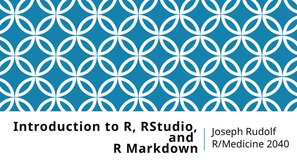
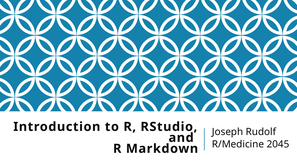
2040: 2040 -> 2045
